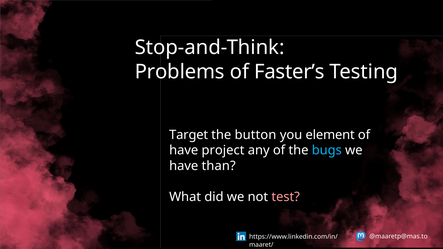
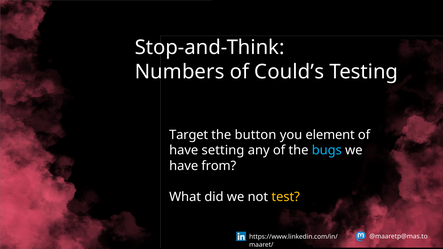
Problems: Problems -> Numbers
Faster’s: Faster’s -> Could’s
project: project -> setting
than: than -> from
test colour: pink -> yellow
